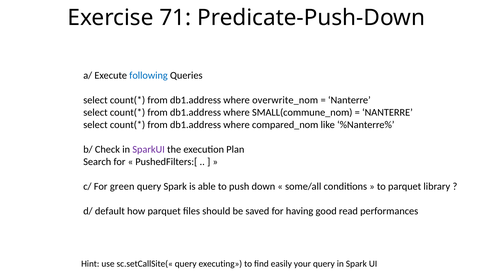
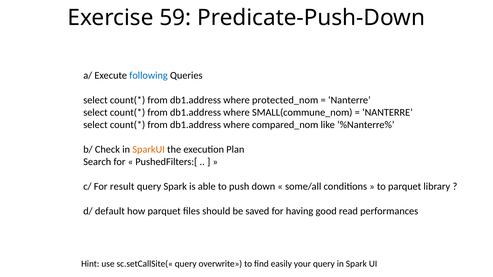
71: 71 -> 59
overwrite_nom: overwrite_nom -> protected_nom
SparkUI colour: purple -> orange
green: green -> result
executing: executing -> overwrite
